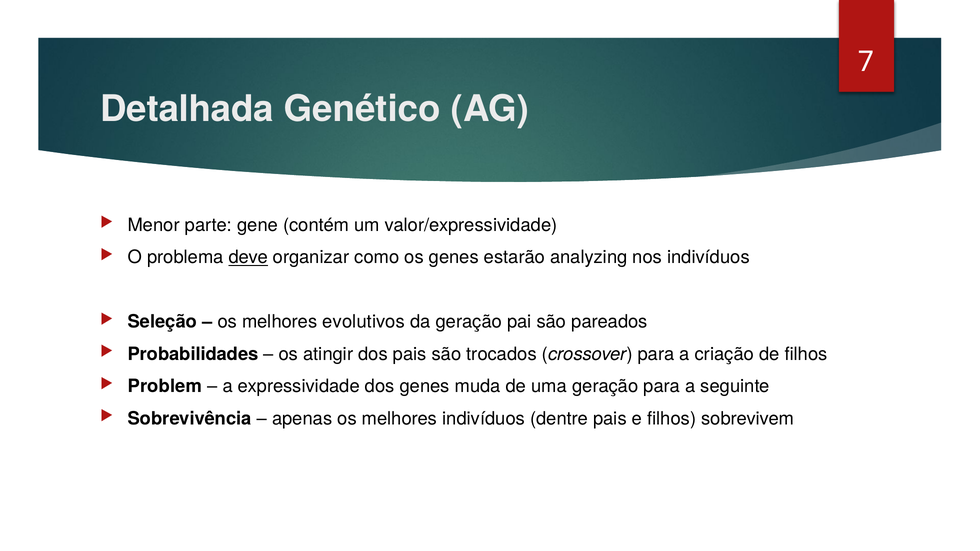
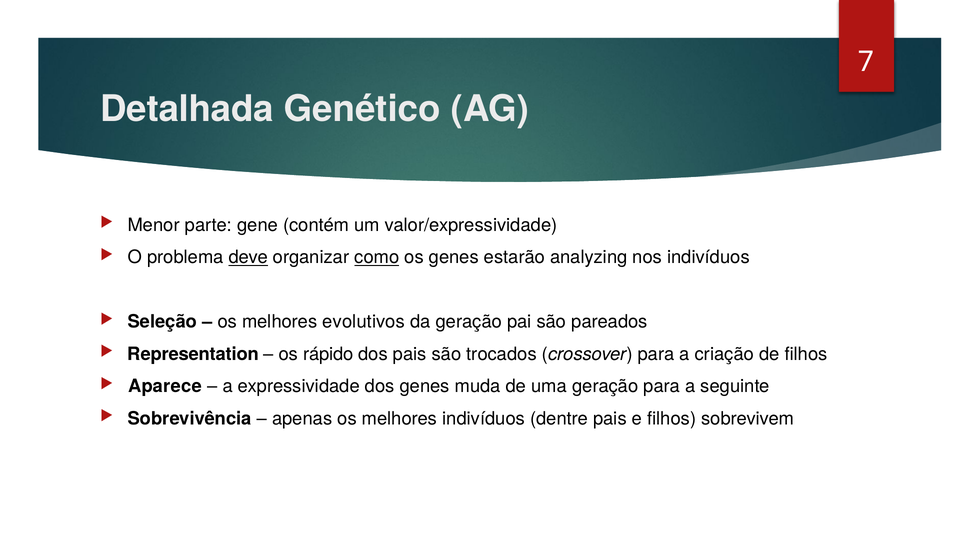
como underline: none -> present
Probabilidades: Probabilidades -> Representation
atingir: atingir -> rápido
Problem: Problem -> Aparece
